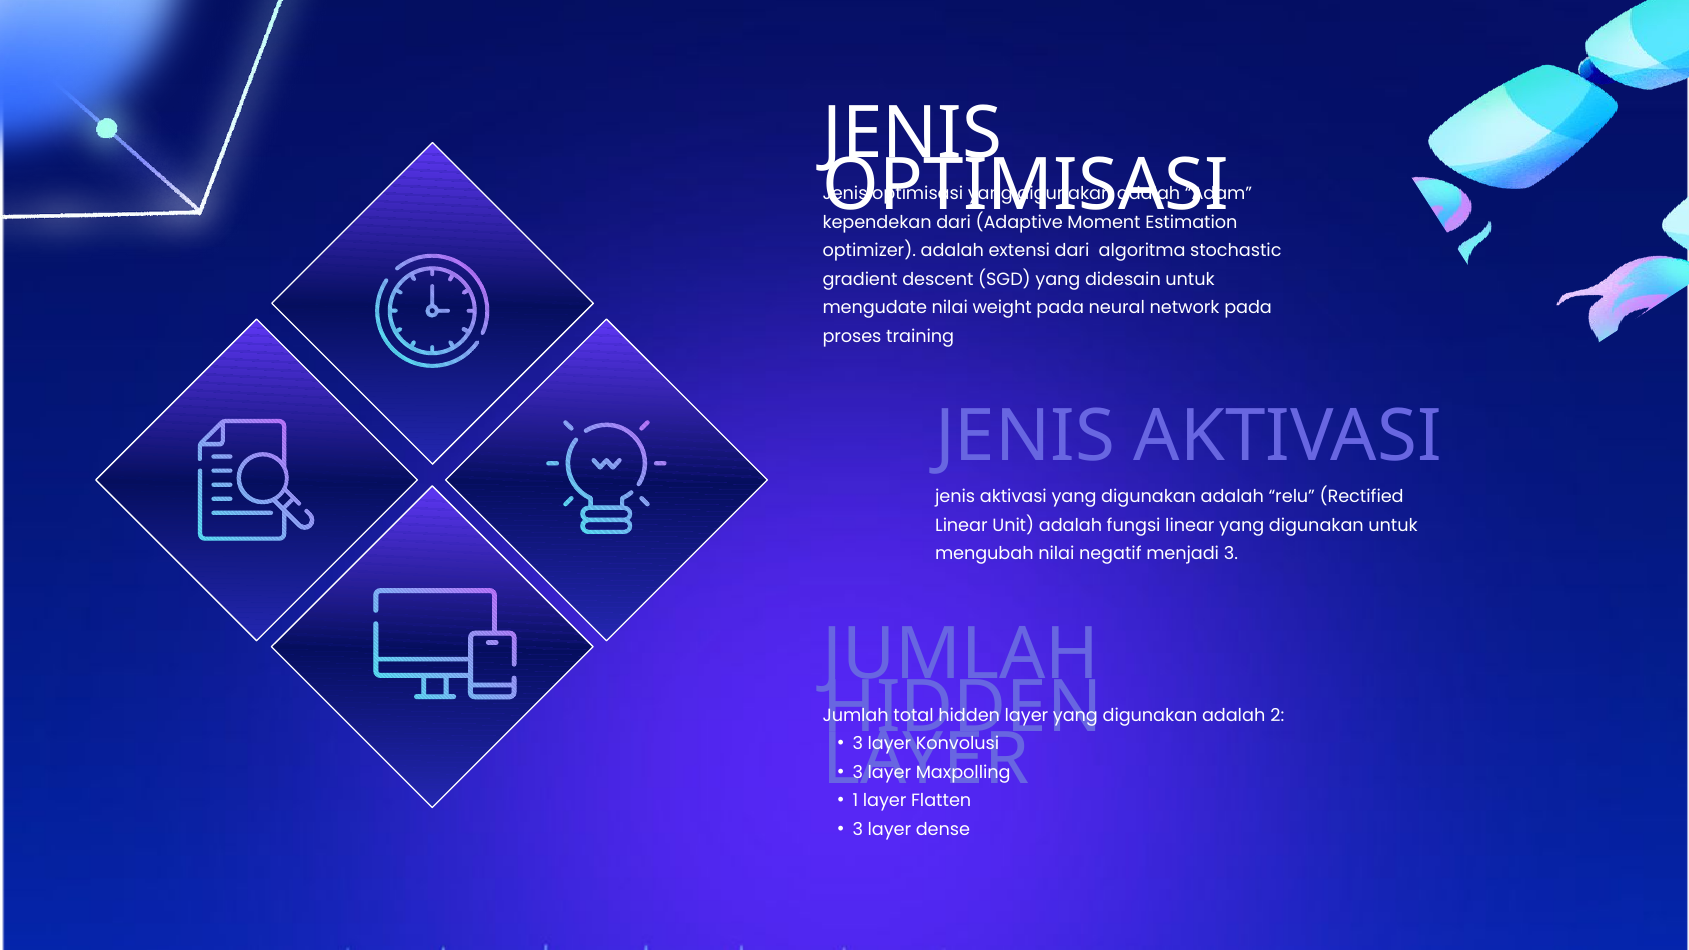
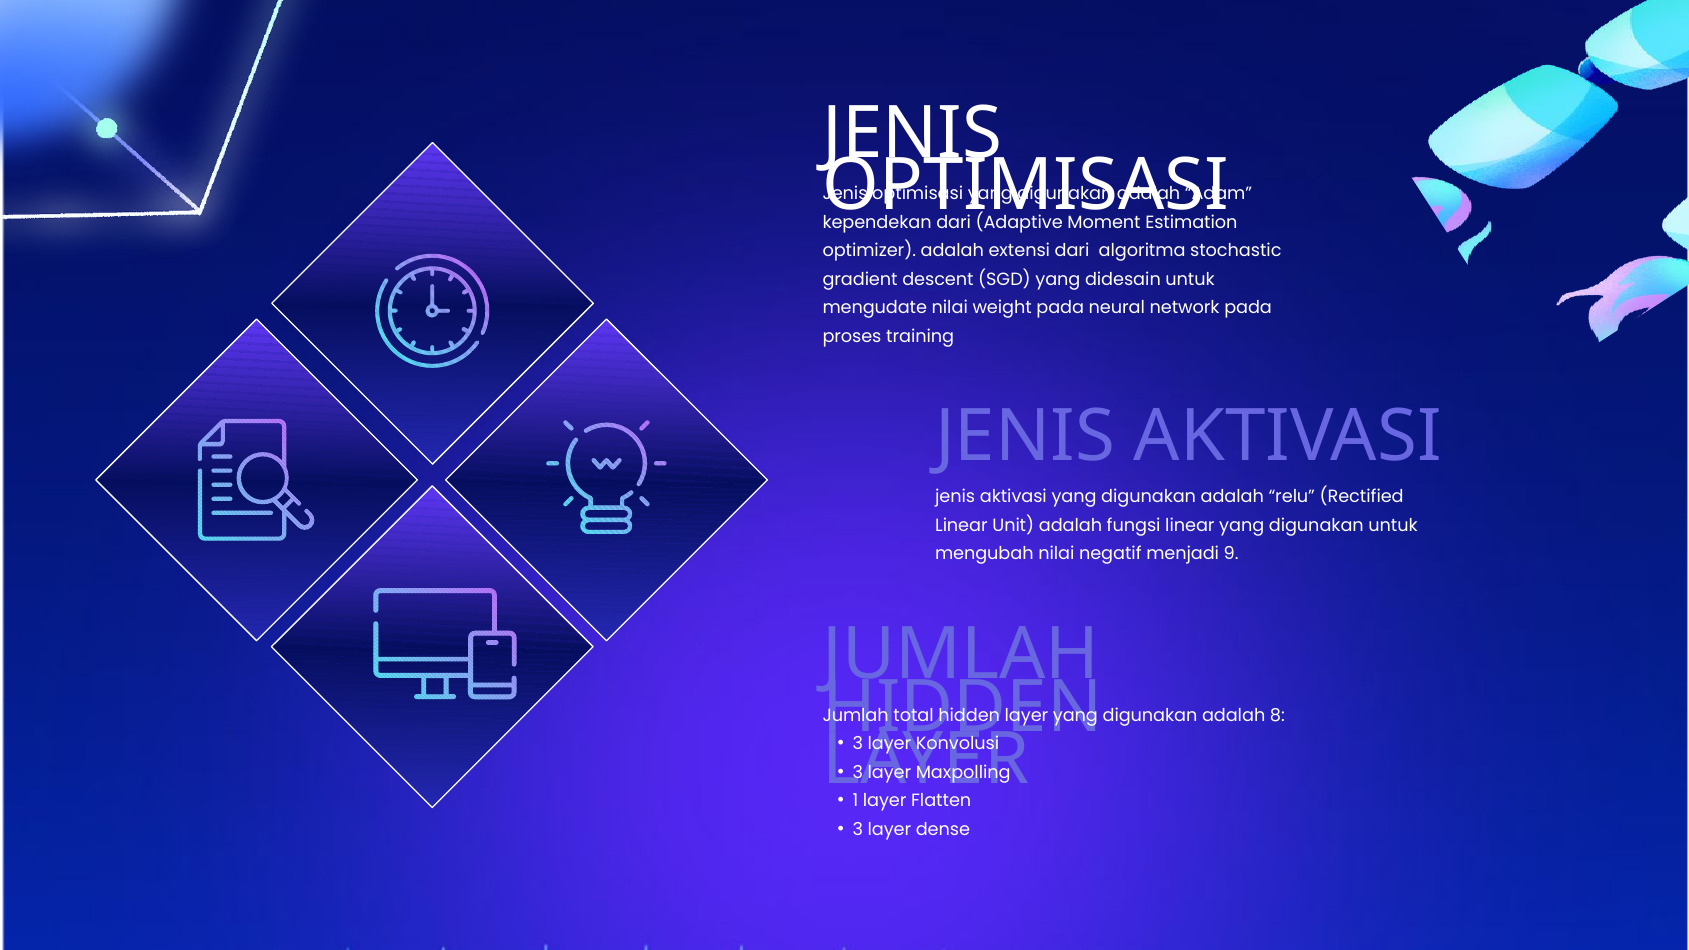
menjadi 3: 3 -> 9
2: 2 -> 8
